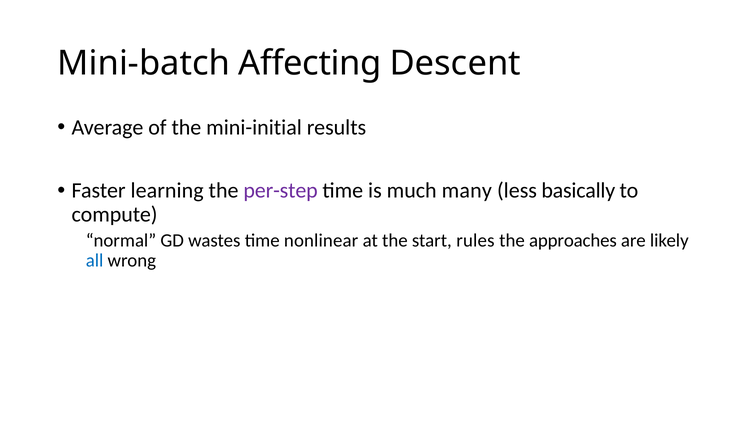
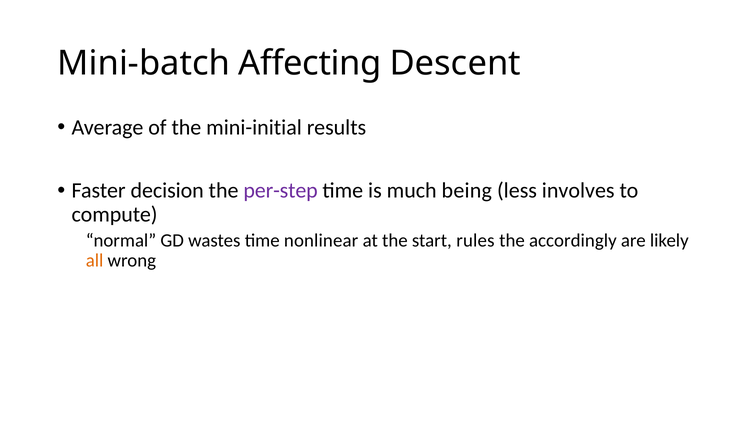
learning: learning -> decision
many: many -> being
basically: basically -> involves
approaches: approaches -> accordingly
all colour: blue -> orange
